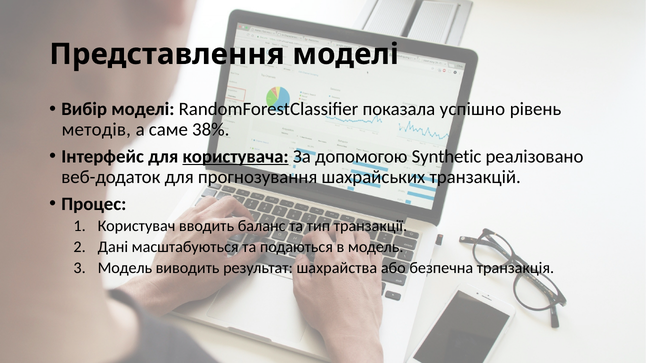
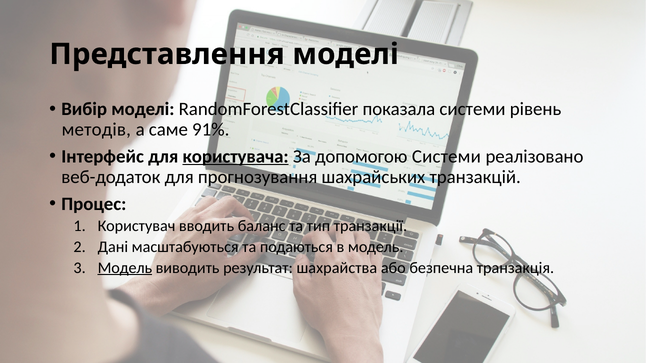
показала успішно: успішно -> системи
38%: 38% -> 91%
допомогою Synthetic: Synthetic -> Системи
Модель at (125, 268) underline: none -> present
